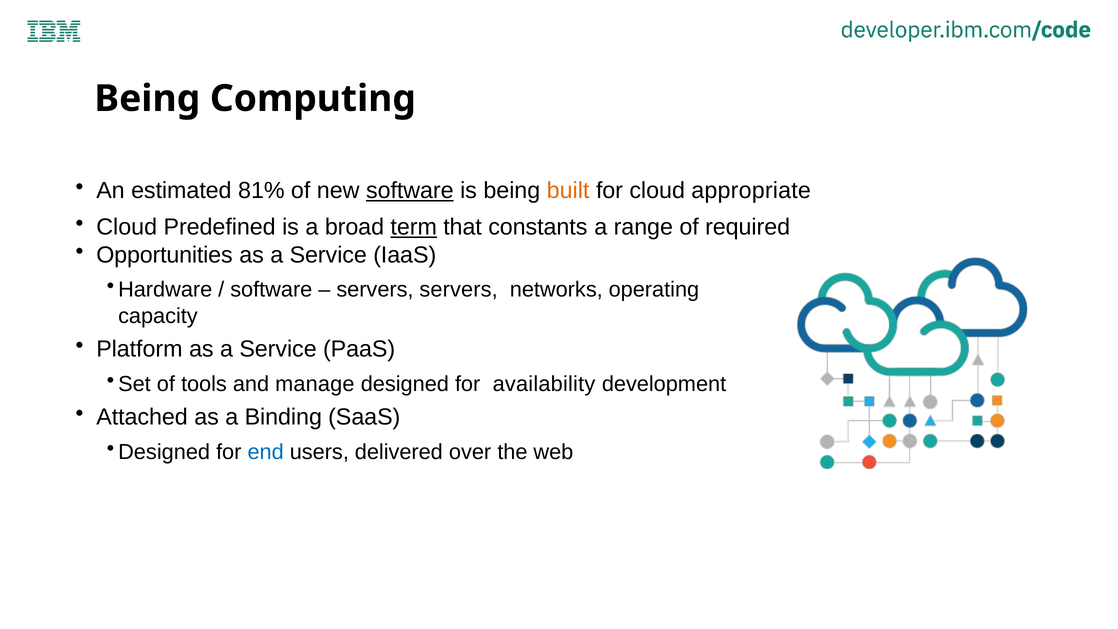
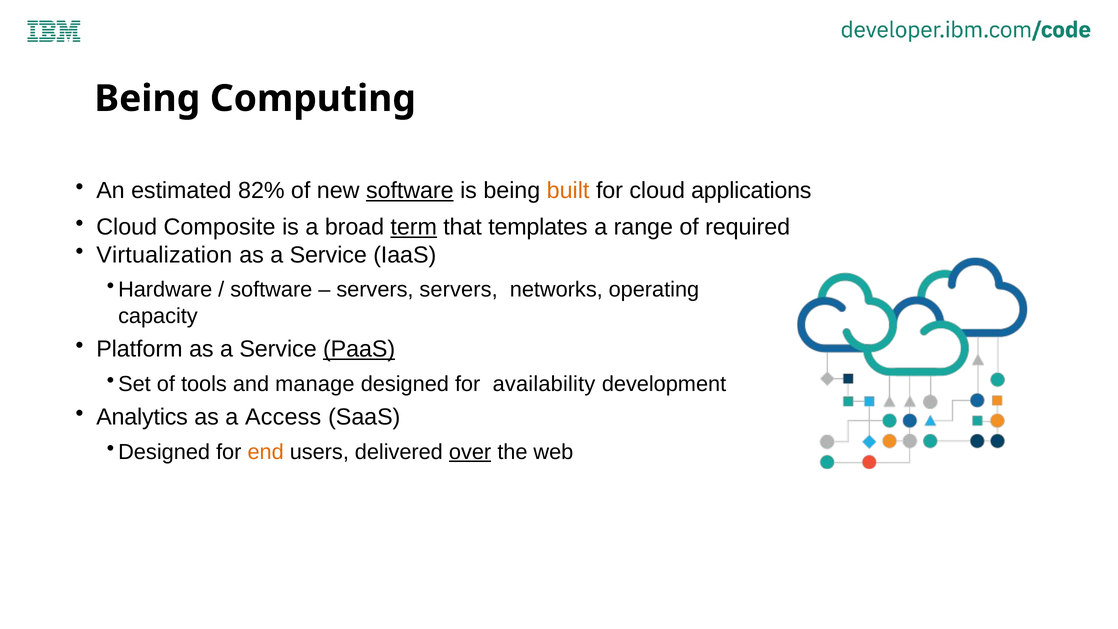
81%: 81% -> 82%
appropriate: appropriate -> applications
Predefined: Predefined -> Composite
constants: constants -> templates
Opportunities: Opportunities -> Virtualization
PaaS underline: none -> present
Attached: Attached -> Analytics
Binding: Binding -> Access
end colour: blue -> orange
over underline: none -> present
